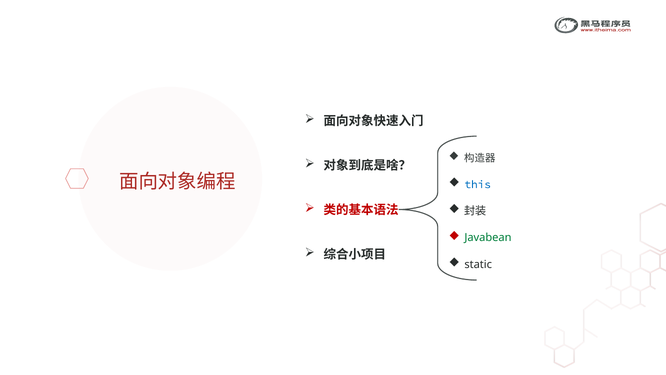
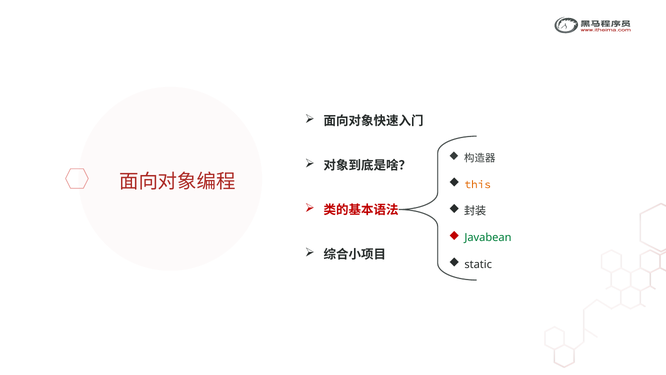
this colour: blue -> orange
